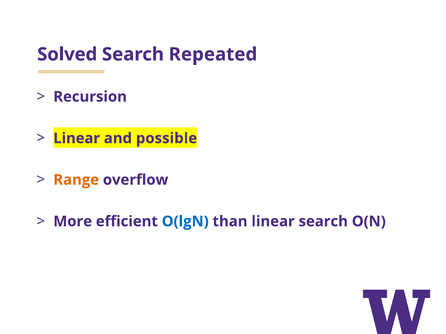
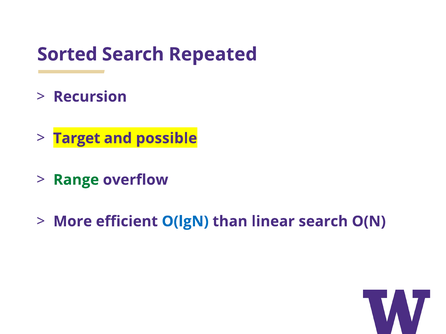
Solved: Solved -> Sorted
Linear at (77, 138): Linear -> Target
Range colour: orange -> green
